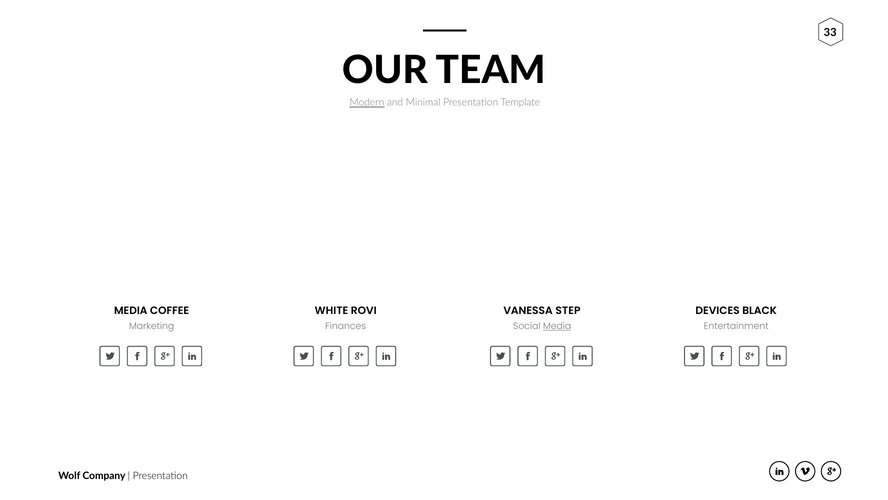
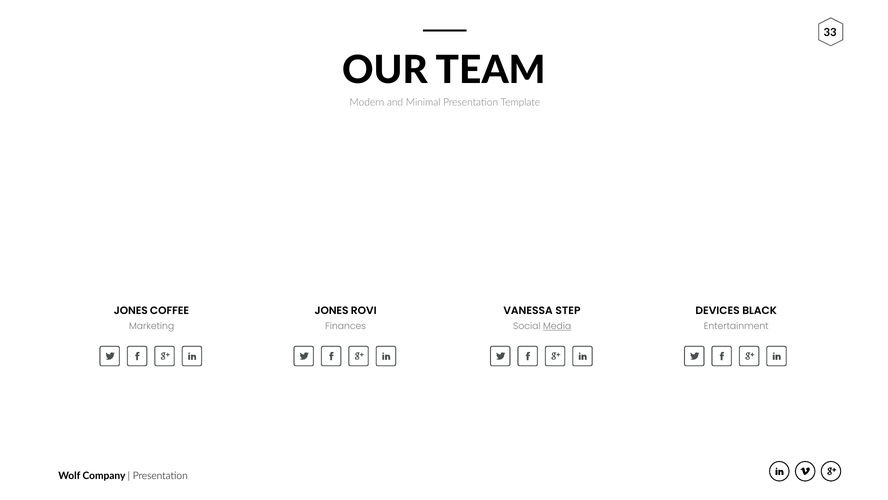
Modern underline: present -> none
MEDIA at (131, 311): MEDIA -> JONES
WHITE at (331, 311): WHITE -> JONES
